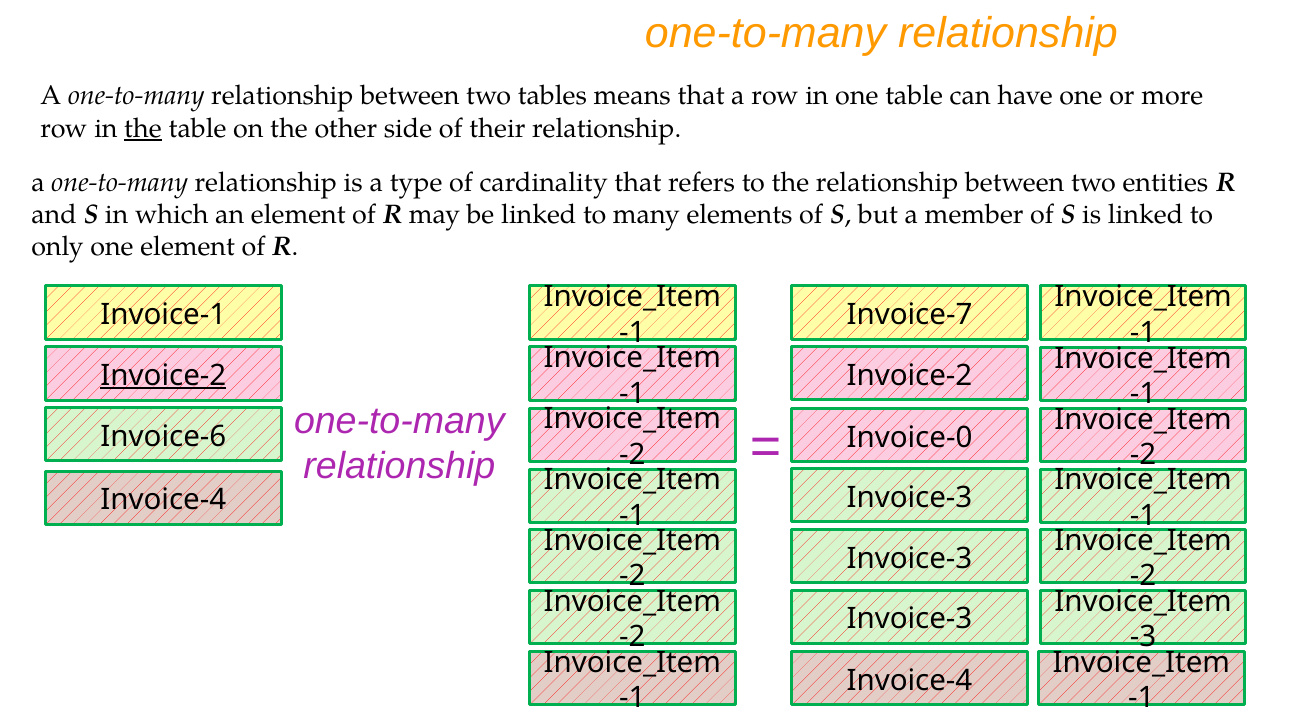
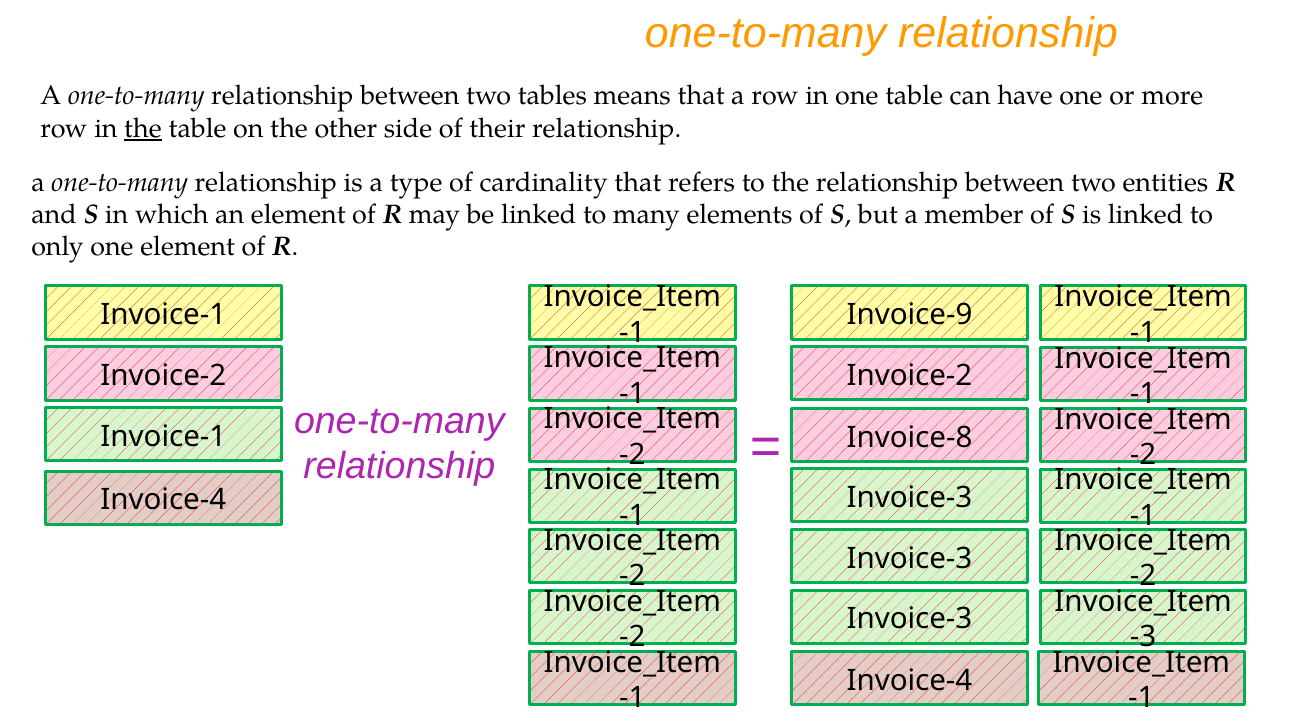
Invoice-7: Invoice-7 -> Invoice-9
Invoice-2 at (163, 376) underline: present -> none
Invoice-6 at (163, 436): Invoice-6 -> Invoice-1
Invoice-0: Invoice-0 -> Invoice-8
